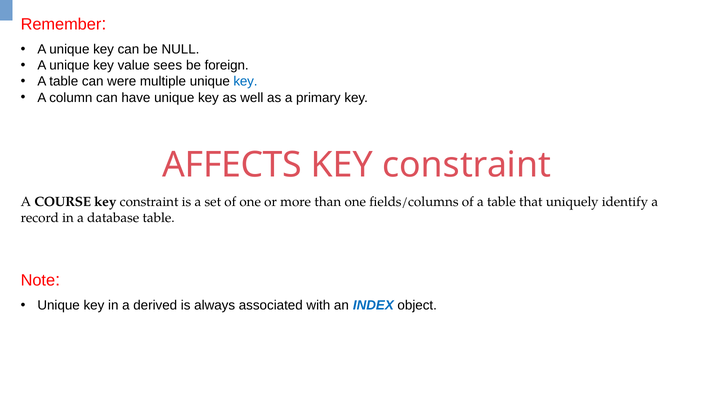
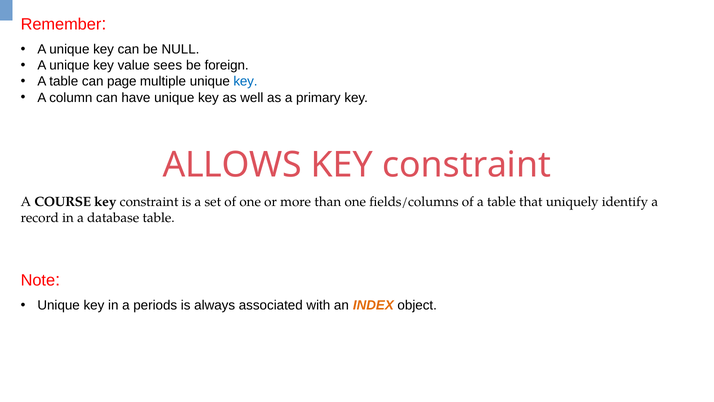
were: were -> page
AFFECTS: AFFECTS -> ALLOWS
derived: derived -> periods
INDEX colour: blue -> orange
